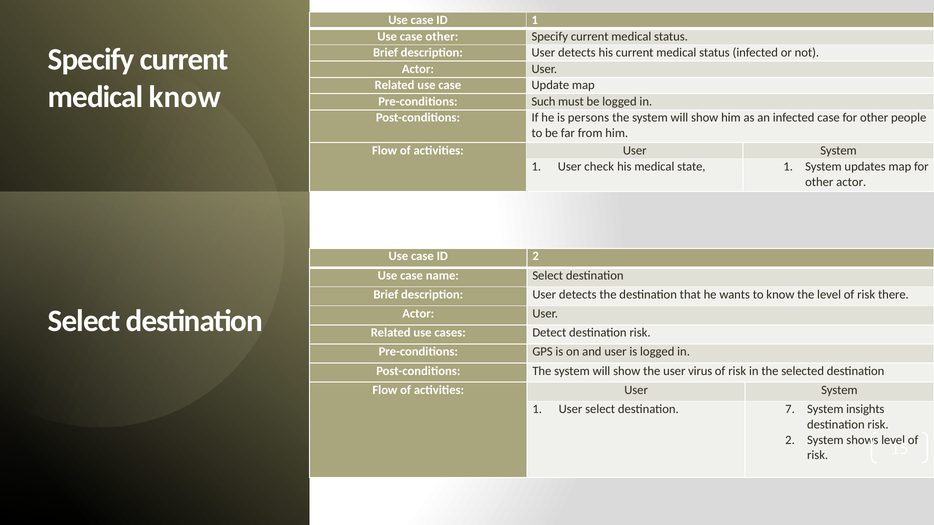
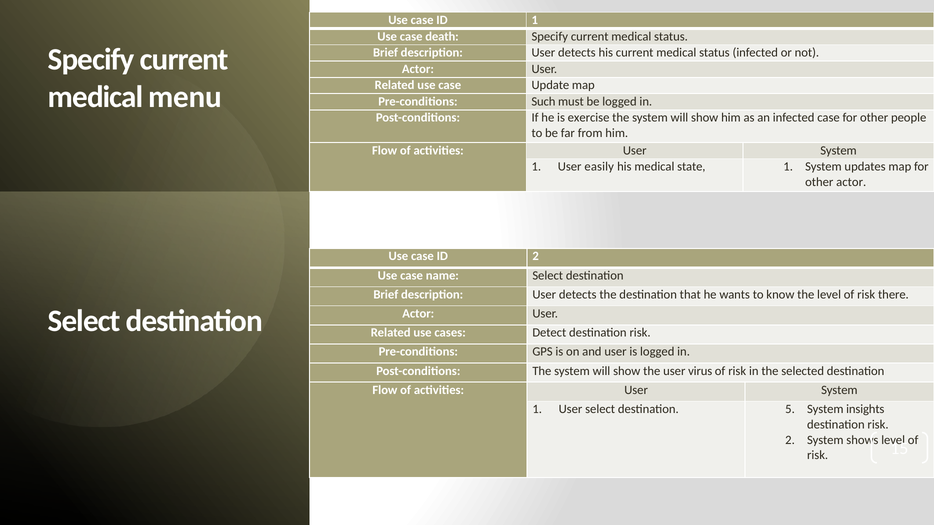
case other: other -> death
medical know: know -> menu
persons: persons -> exercise
check: check -> easily
7: 7 -> 5
